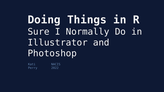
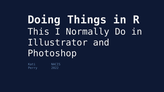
Sure: Sure -> This
